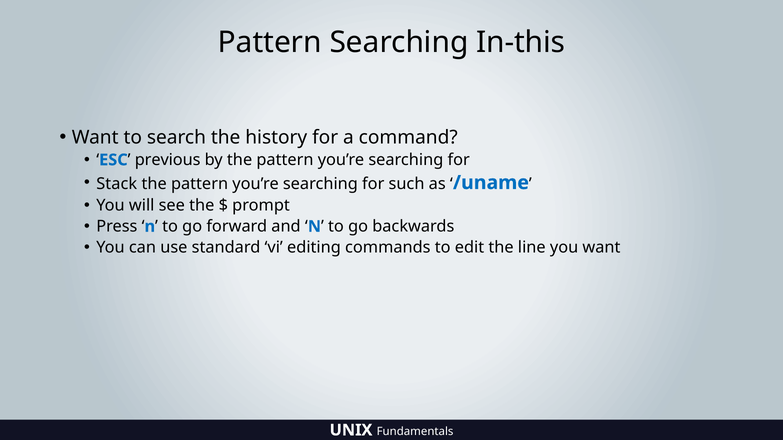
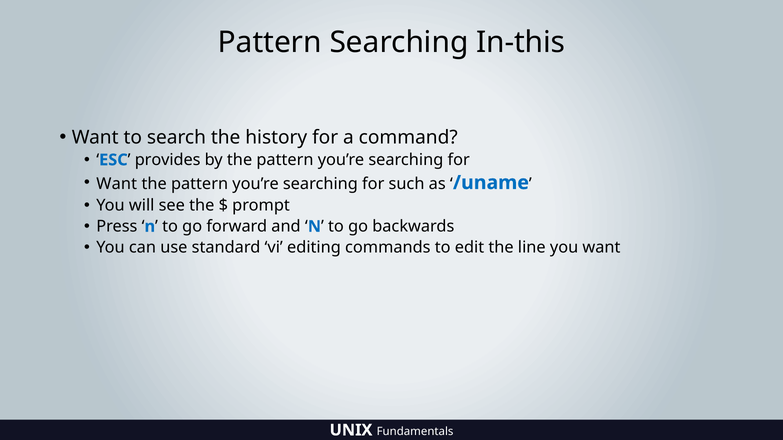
previous: previous -> provides
Stack at (117, 184): Stack -> Want
